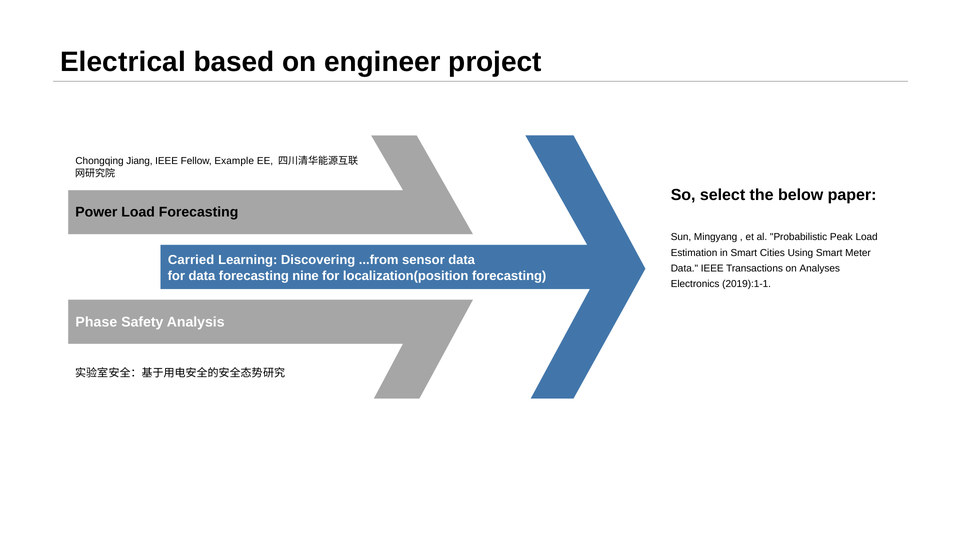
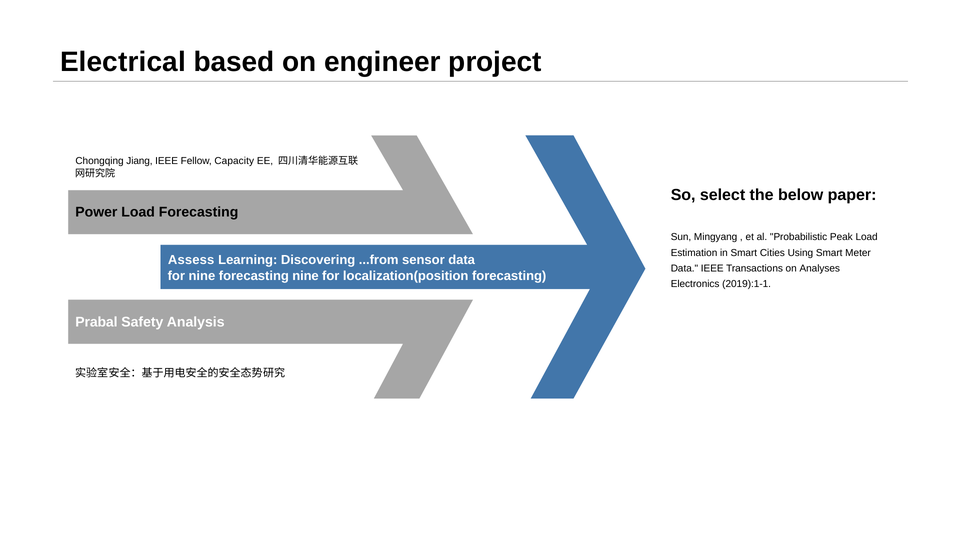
Example: Example -> Capacity
Carried: Carried -> Assess
for data: data -> nine
Phase: Phase -> Prabal
